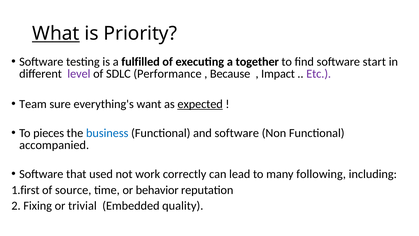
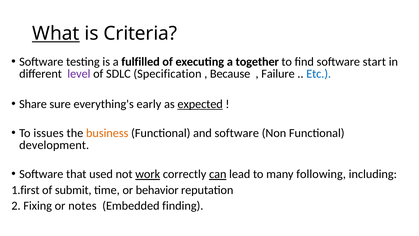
Priority: Priority -> Criteria
Performance: Performance -> Specification
Impact: Impact -> Failure
Etc colour: purple -> blue
Team: Team -> Share
want: want -> early
pieces: pieces -> issues
business colour: blue -> orange
accompanied: accompanied -> development
work underline: none -> present
can underline: none -> present
source: source -> submit
trivial: trivial -> notes
quality: quality -> finding
